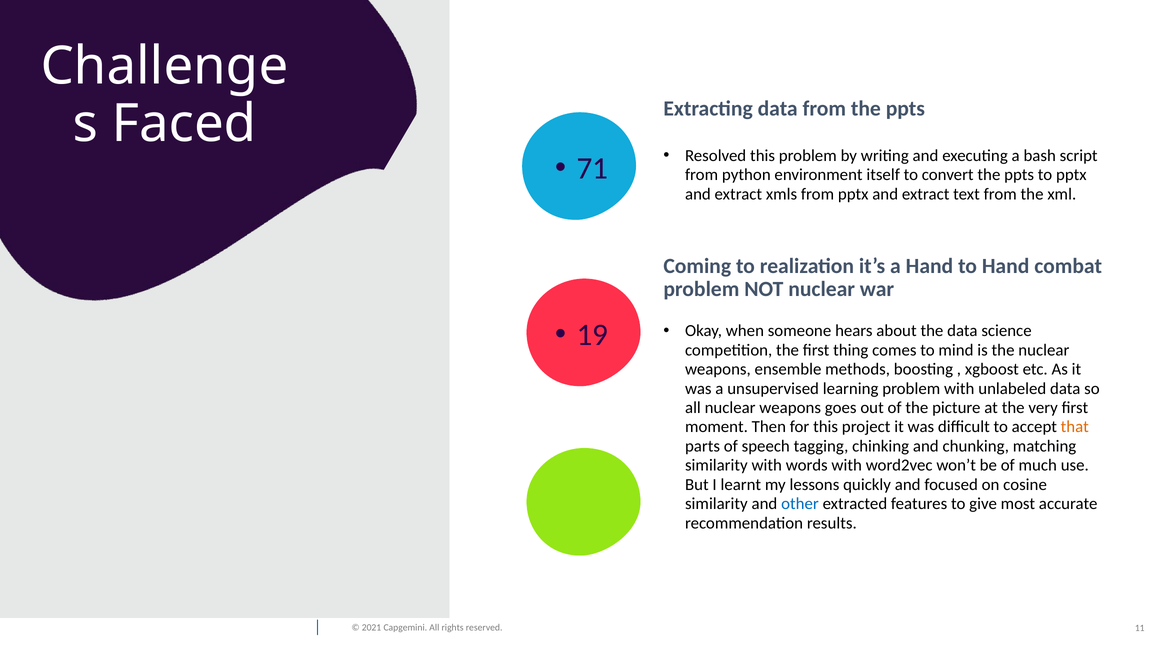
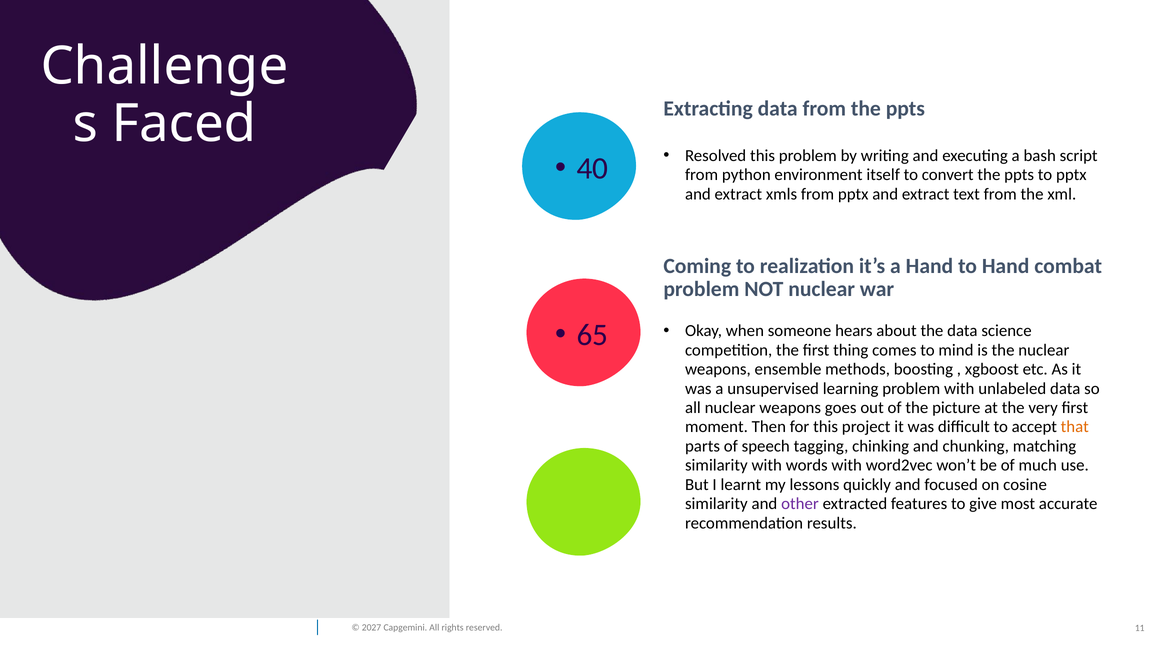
71: 71 -> 40
19: 19 -> 65
other colour: blue -> purple
2021: 2021 -> 2027
